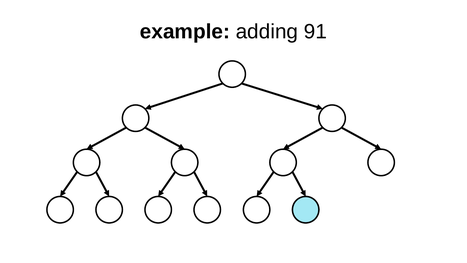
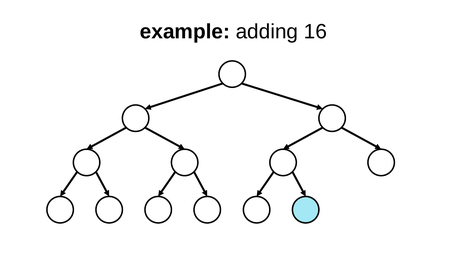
91: 91 -> 16
